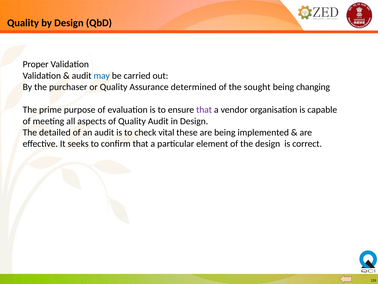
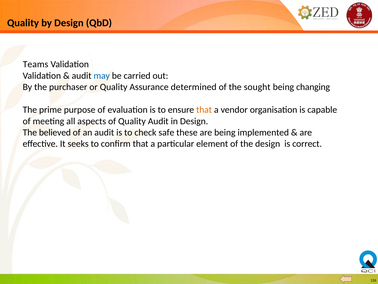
Proper: Proper -> Teams
that at (204, 110) colour: purple -> orange
detailed: detailed -> believed
vital: vital -> safe
